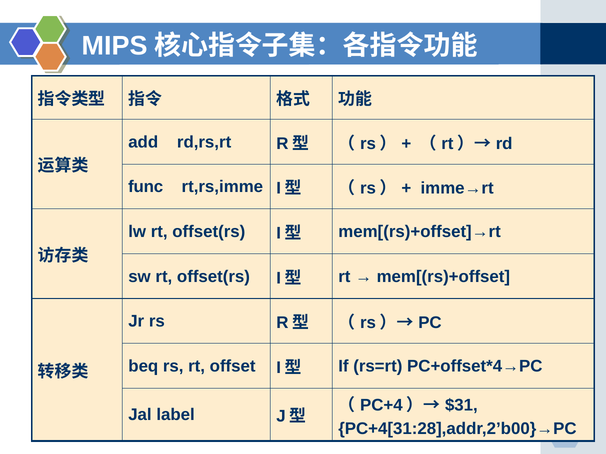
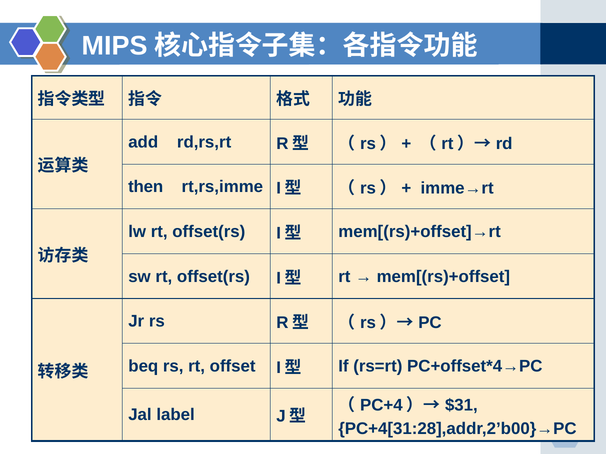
func: func -> then
